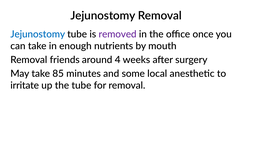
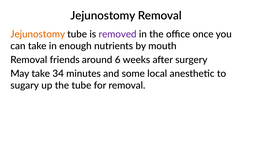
Jejunostomy at (38, 34) colour: blue -> orange
4: 4 -> 6
85: 85 -> 34
irritate: irritate -> sugary
